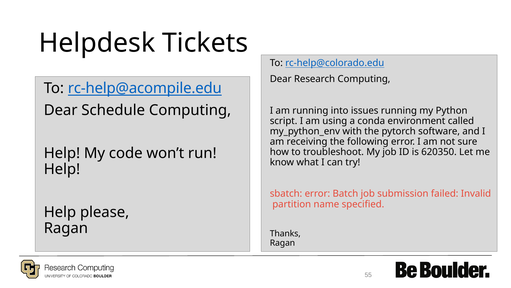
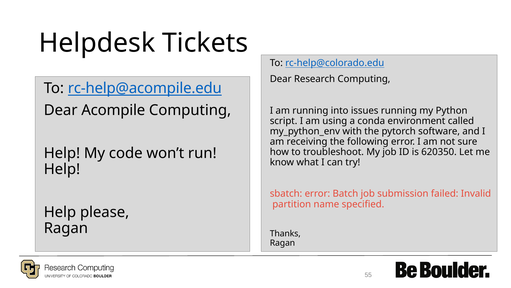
Schedule: Schedule -> Acompile
